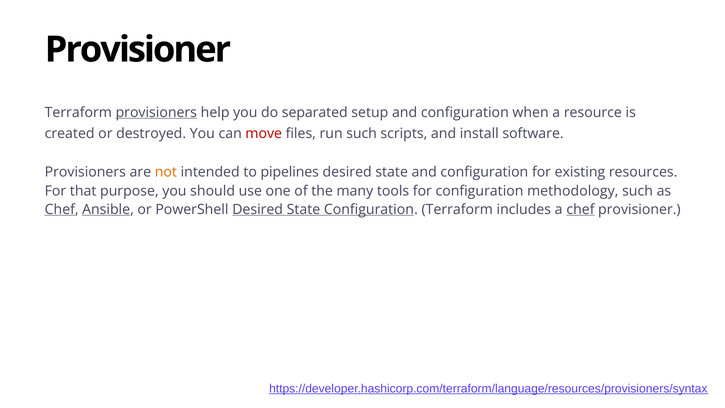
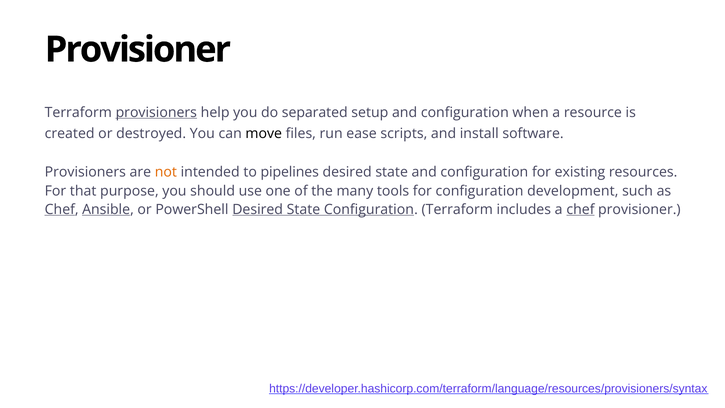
move colour: red -> black
run such: such -> ease
methodology: methodology -> development
